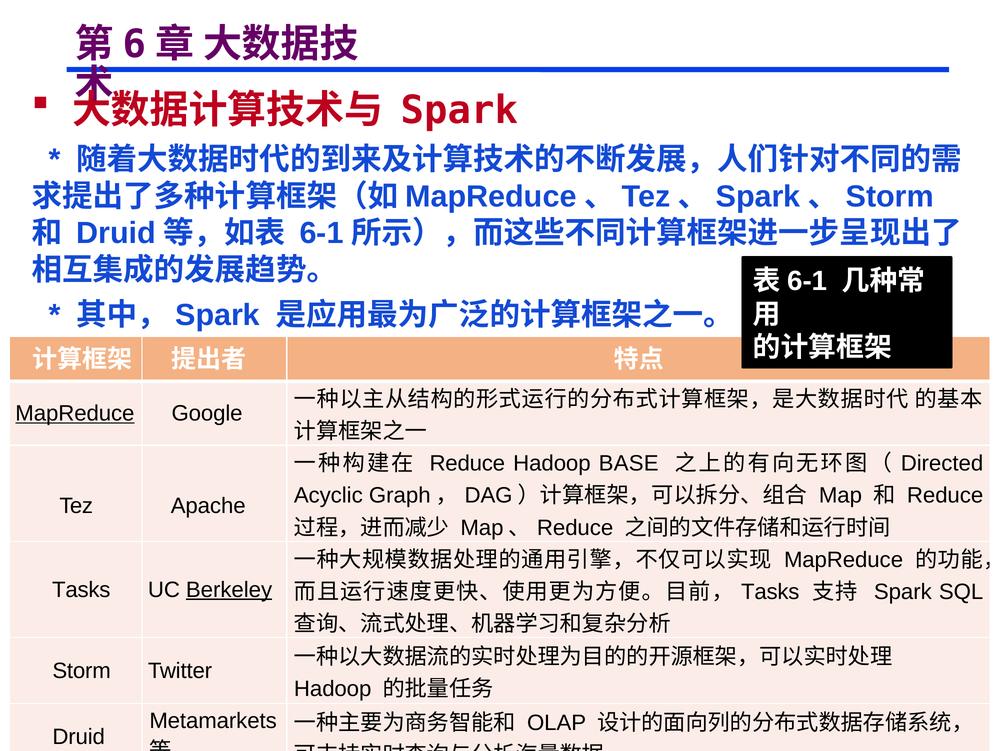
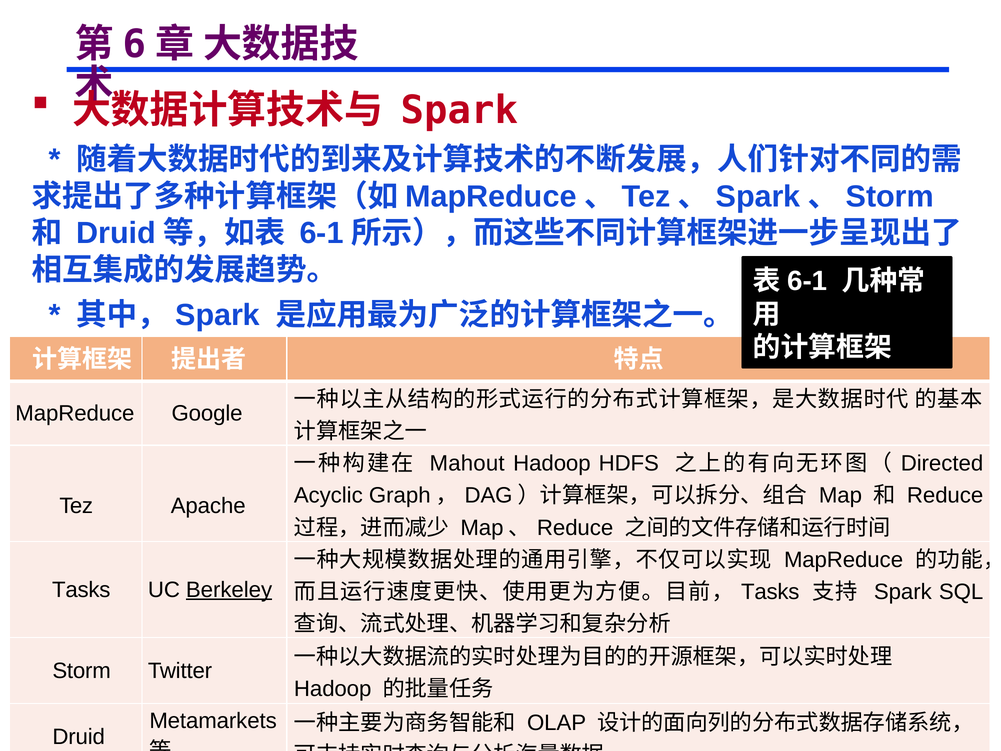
MapReduce at (75, 413) underline: present -> none
Reduce at (467, 463): Reduce -> Mahout
BASE: BASE -> HDFS
